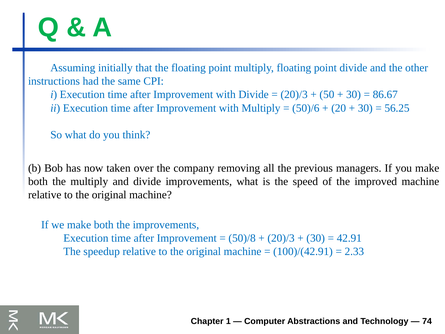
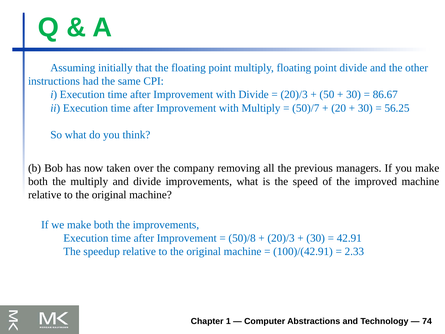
50)/6: 50)/6 -> 50)/7
